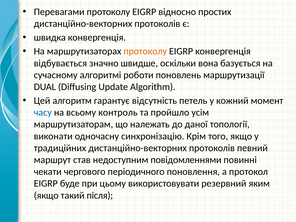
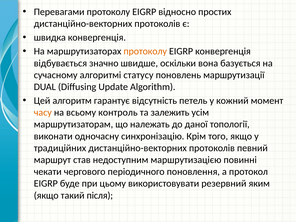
роботи: роботи -> статусу
часу colour: blue -> orange
пройшло: пройшло -> залежить
повідомленнями: повідомленнями -> маршрутизацією
